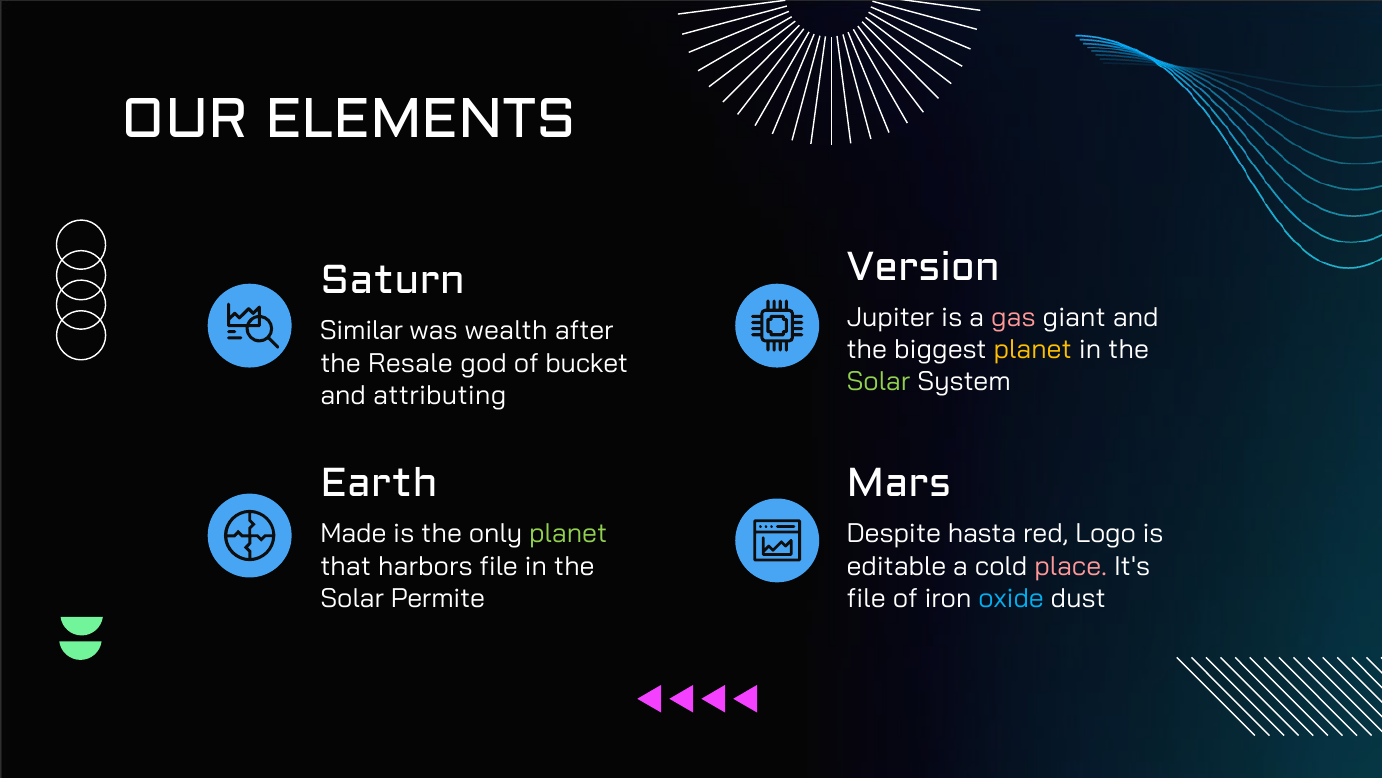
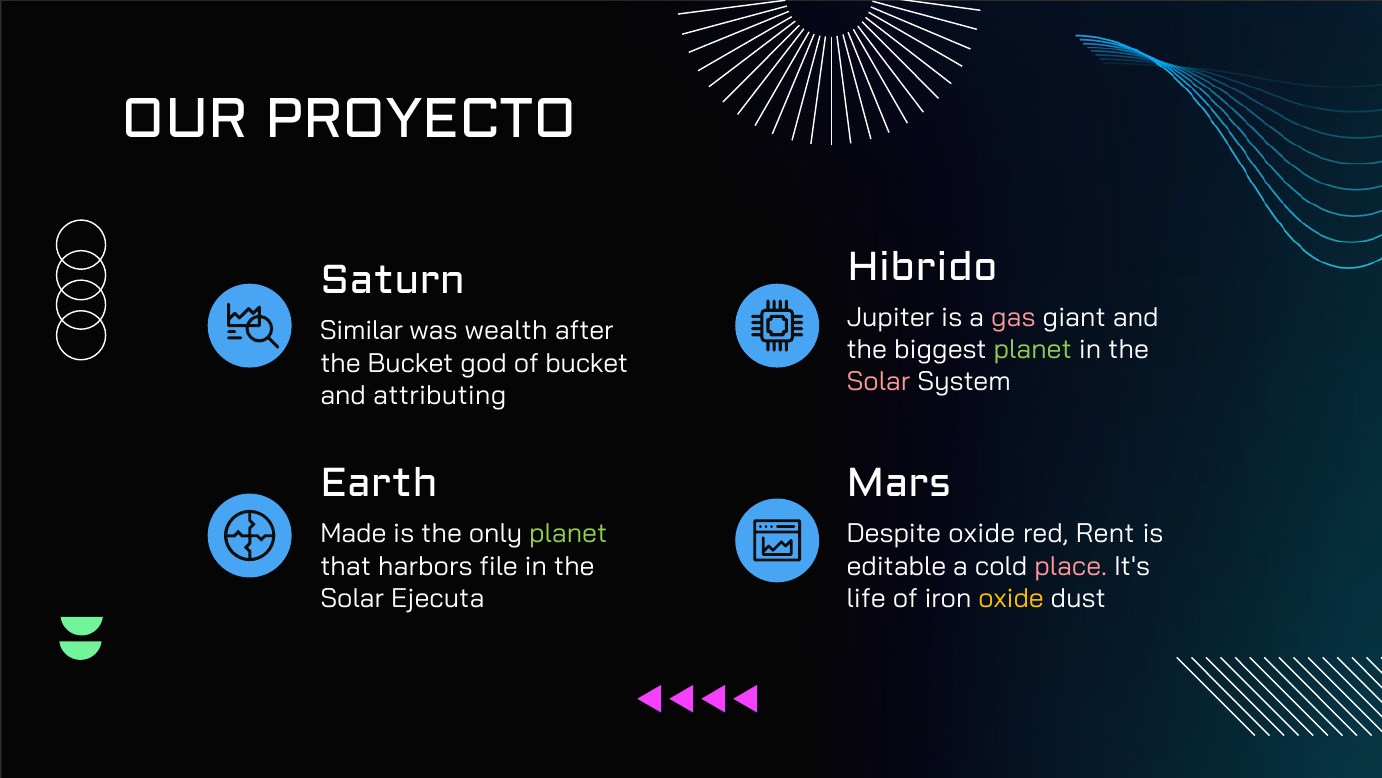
ELEMENTS: ELEMENTS -> PROYECTO
Version: Version -> Hibrido
planet at (1033, 349) colour: yellow -> light green
the Resale: Resale -> Bucket
Solar at (879, 382) colour: light green -> pink
Despite hasta: hasta -> oxide
Logo: Logo -> Rent
Permite: Permite -> Ejecuta
file at (866, 598): file -> life
oxide at (1011, 598) colour: light blue -> yellow
